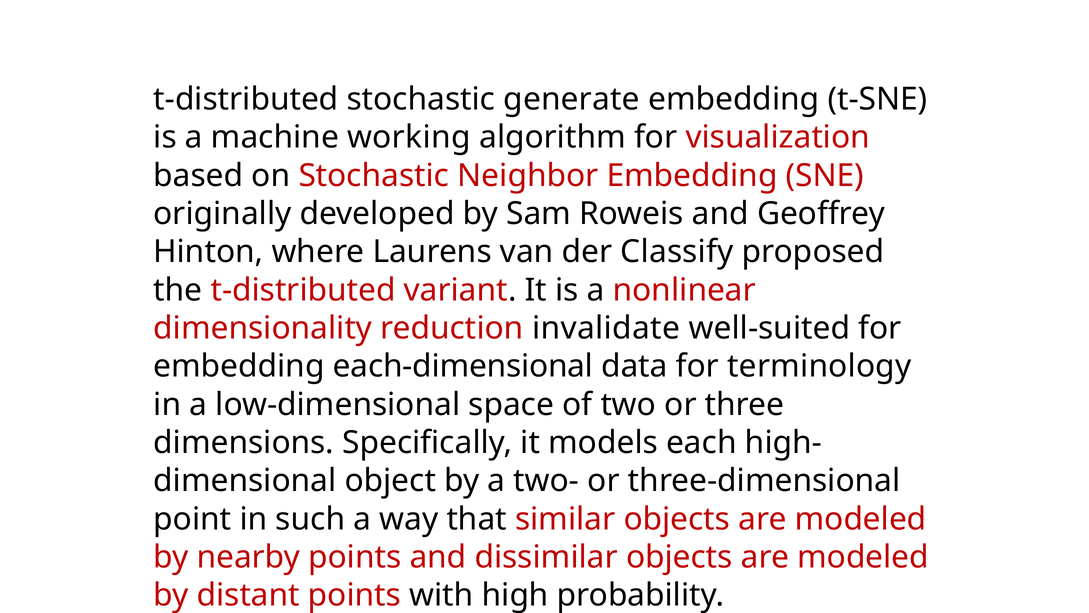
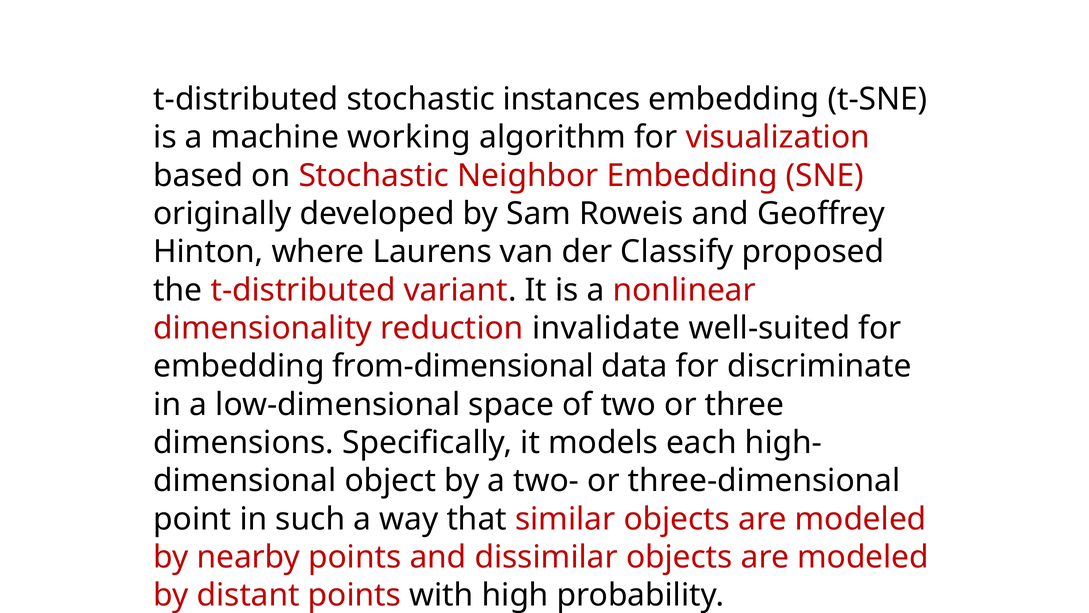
generate: generate -> instances
each-dimensional: each-dimensional -> from-dimensional
terminology: terminology -> discriminate
